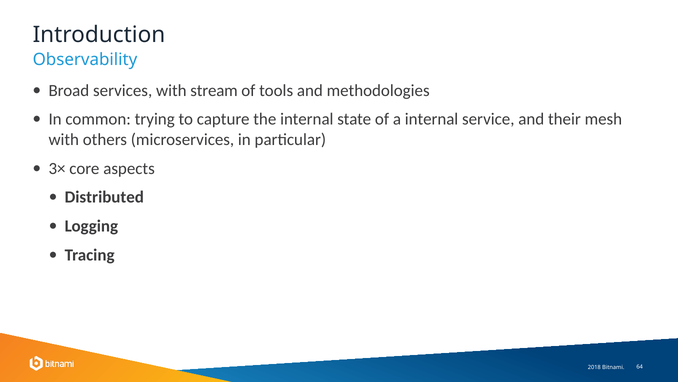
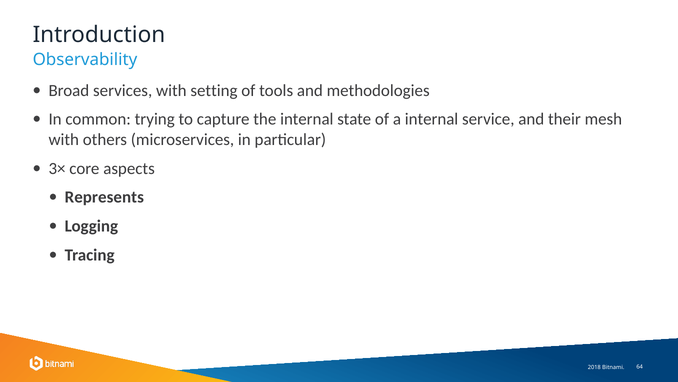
stream: stream -> setting
Distributed: Distributed -> Represents
